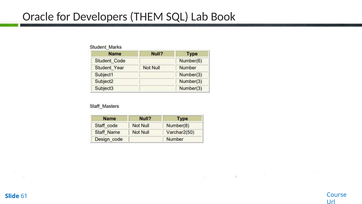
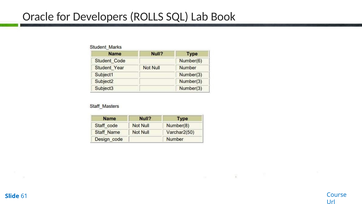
THEM: THEM -> ROLLS
